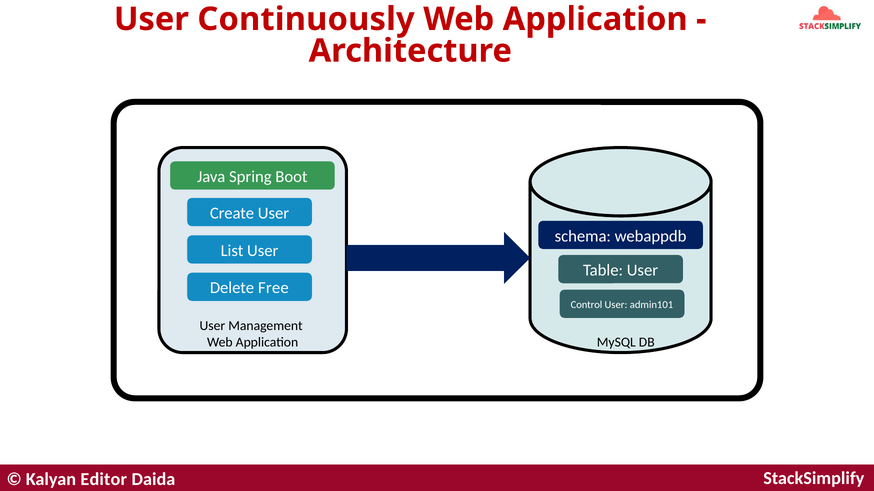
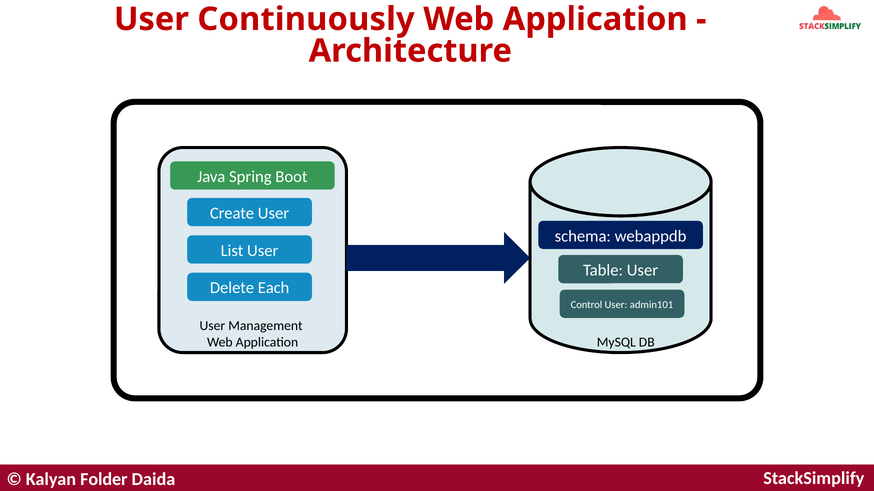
Free: Free -> Each
Editor: Editor -> Folder
